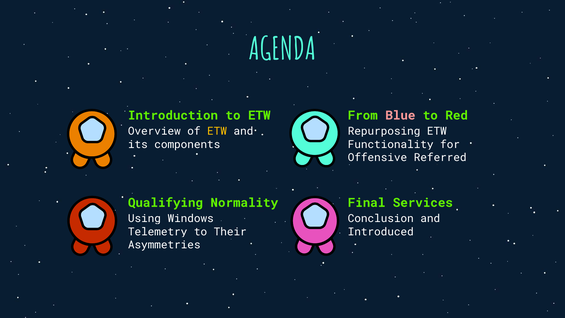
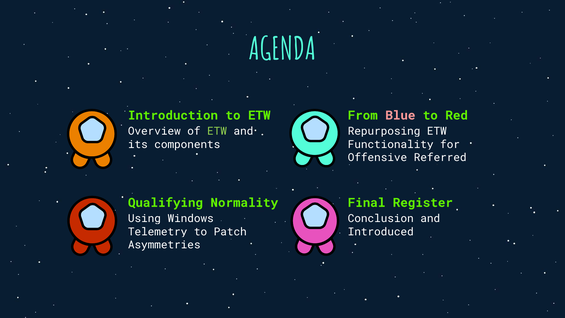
ETW at (217, 131) colour: yellow -> light green
Services: Services -> Register
Their: Their -> Patch
